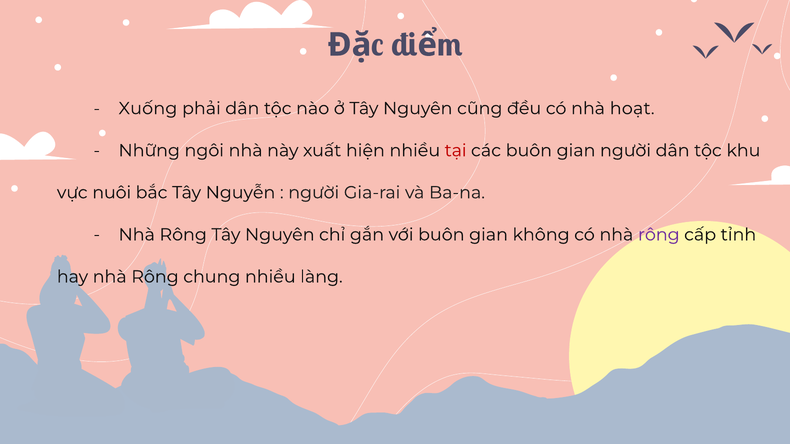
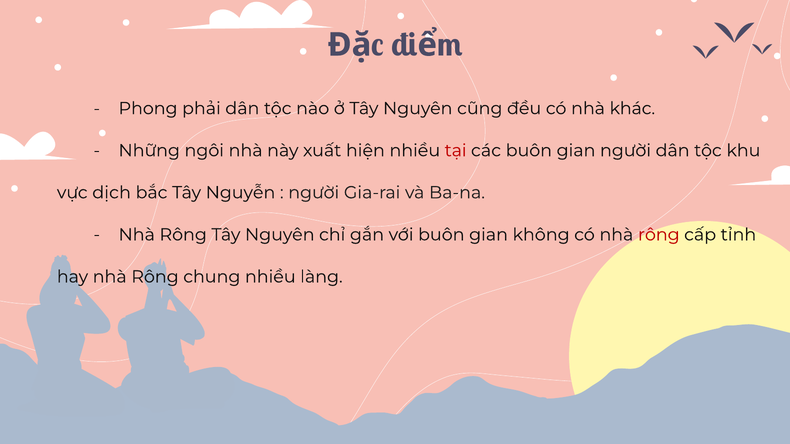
Xuống: Xuống -> Phong
hoạt: hoạt -> khác
nuôi: nuôi -> dịch
rông at (659, 235) colour: purple -> red
